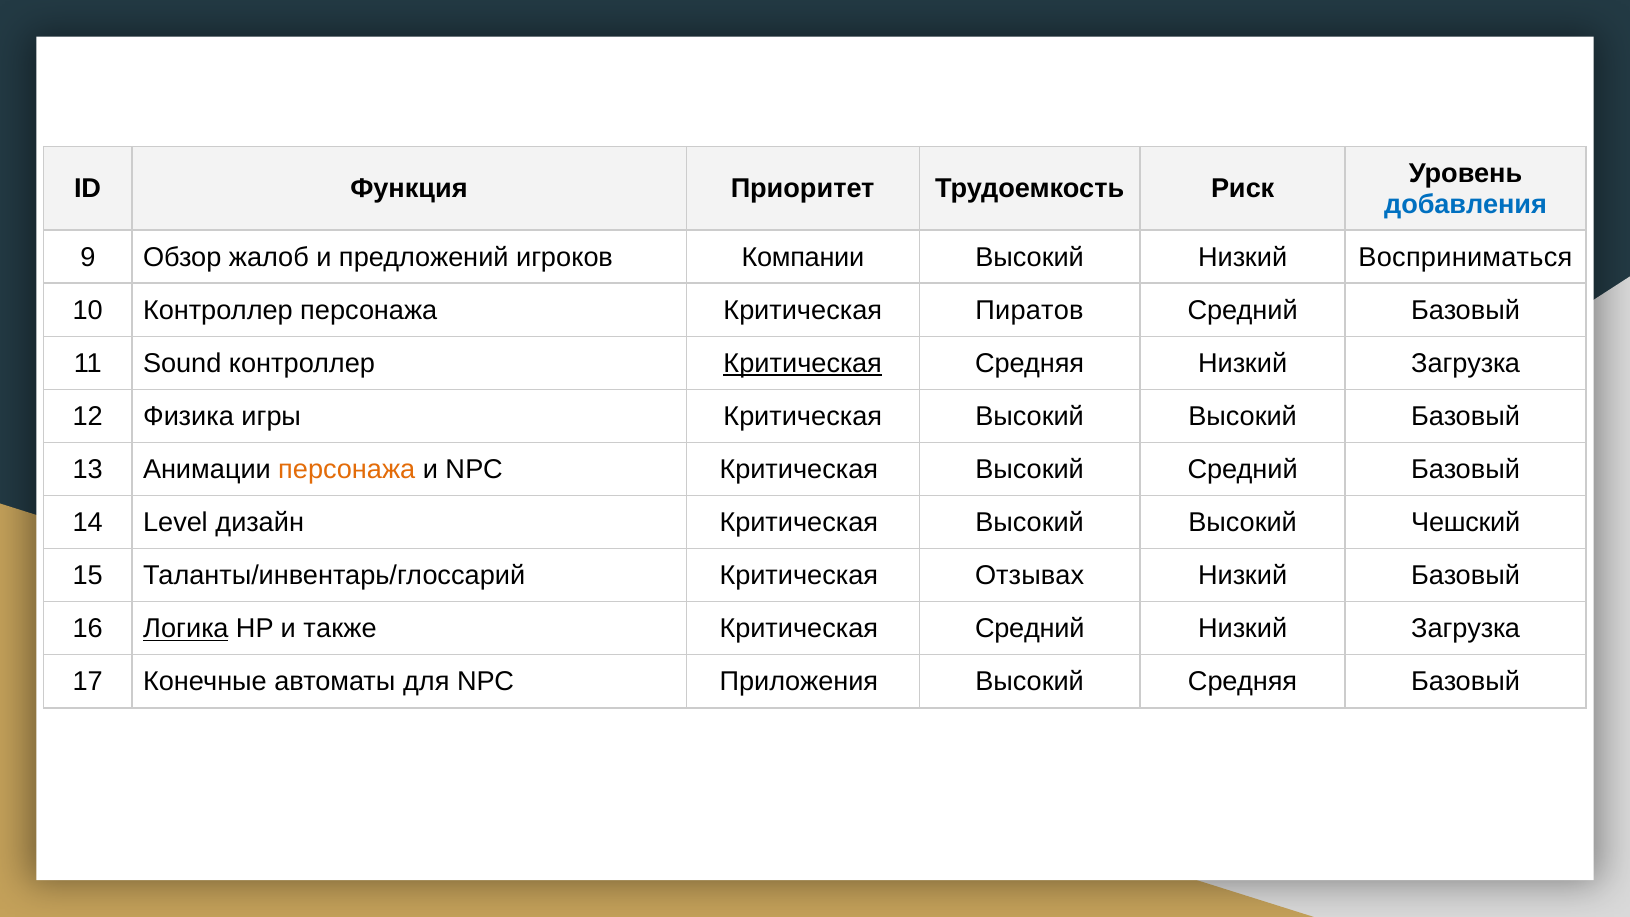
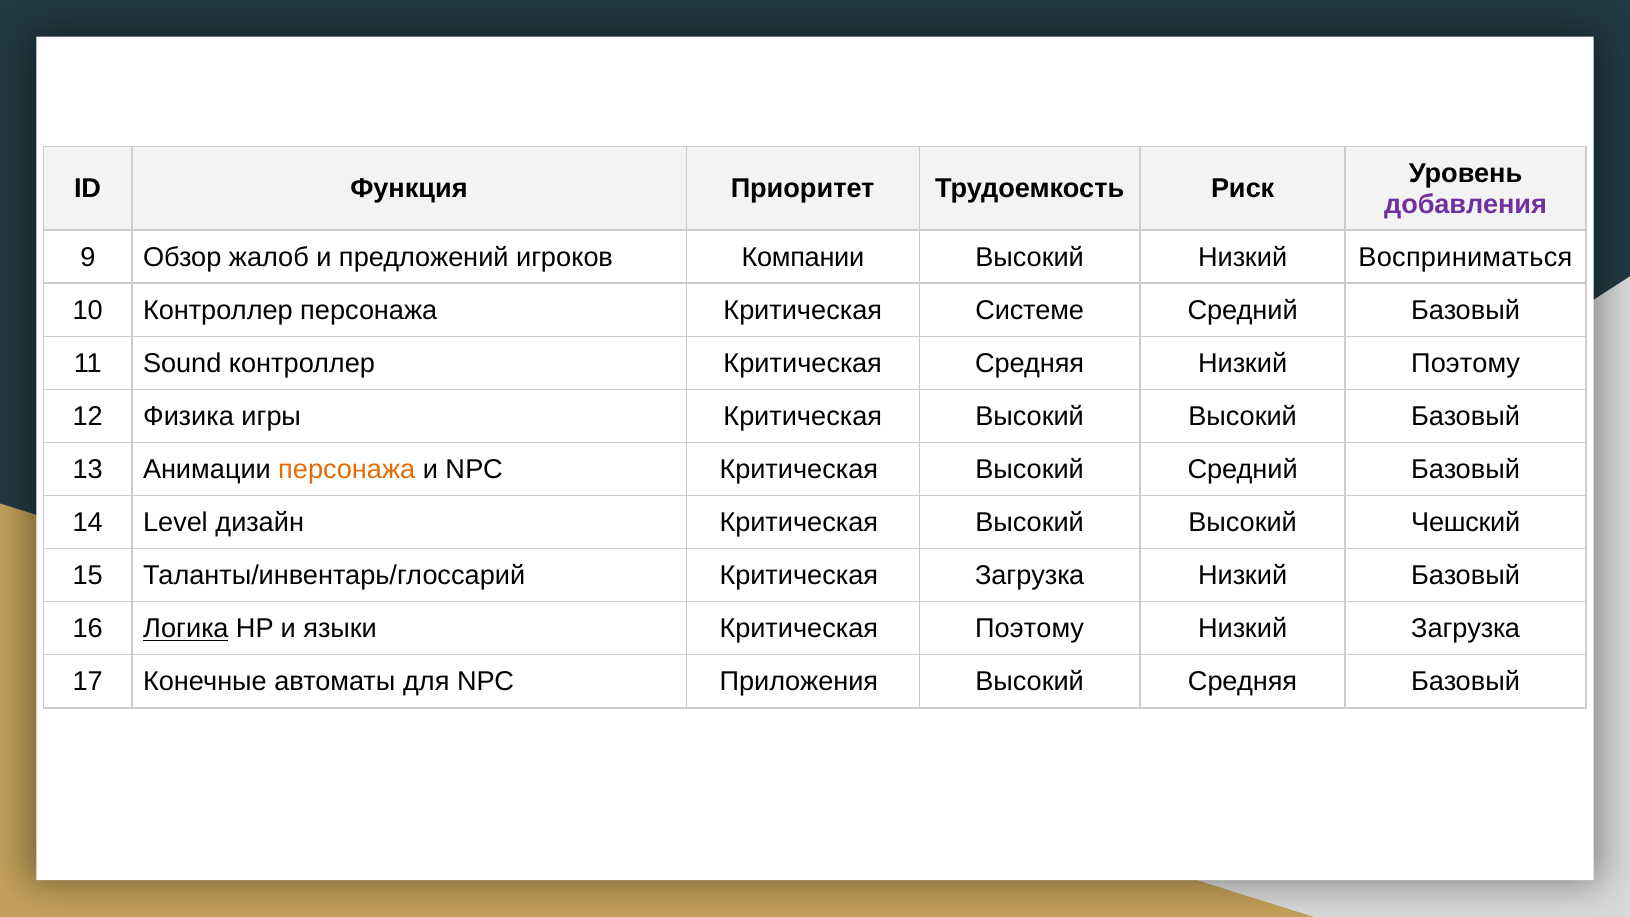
добавления colour: blue -> purple
Пиратов: Пиратов -> Системе
Критическая at (803, 363) underline: present -> none
Средняя Низкий Загрузка: Загрузка -> Поэтому
Критическая Отзывах: Отзывах -> Загрузка
также: также -> языки
Критическая Средний: Средний -> Поэтому
